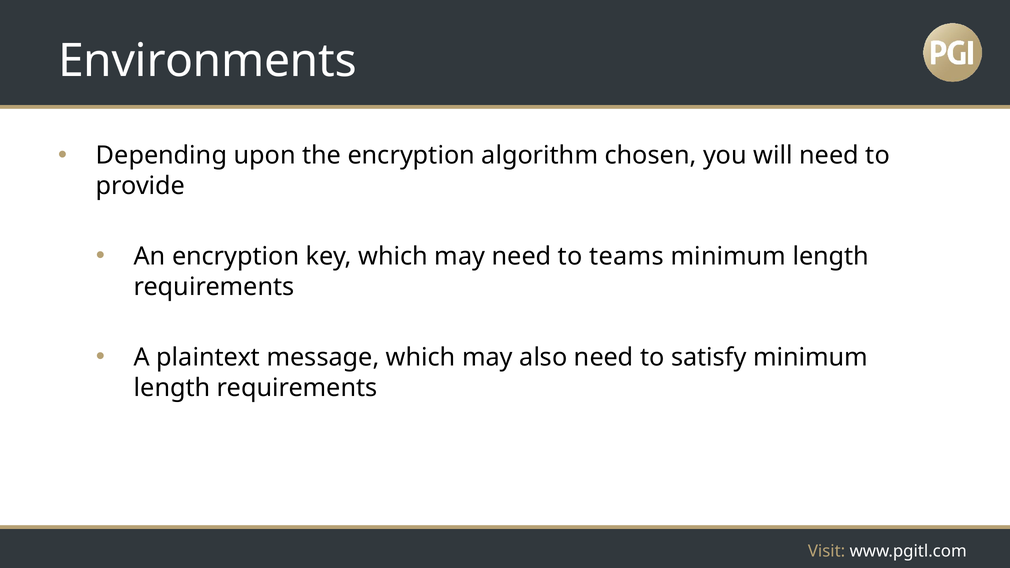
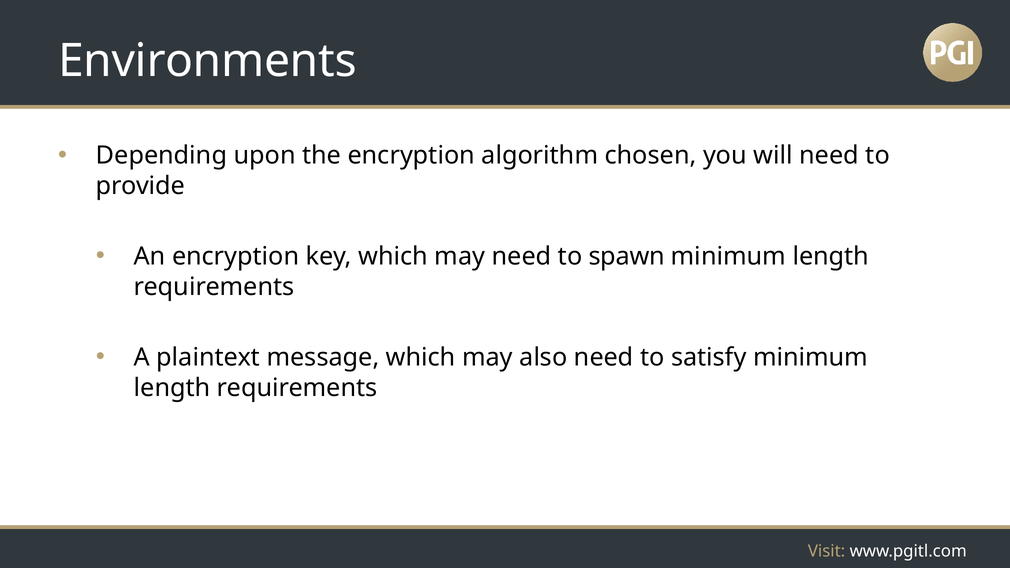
teams: teams -> spawn
